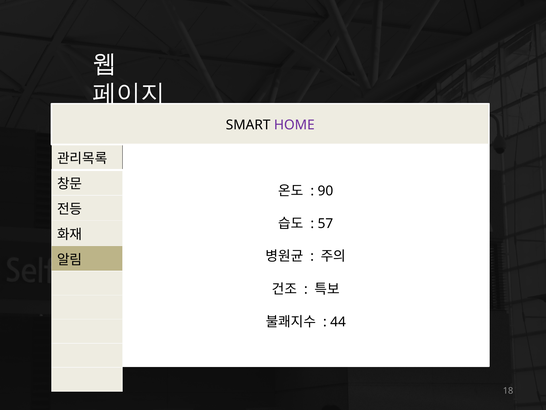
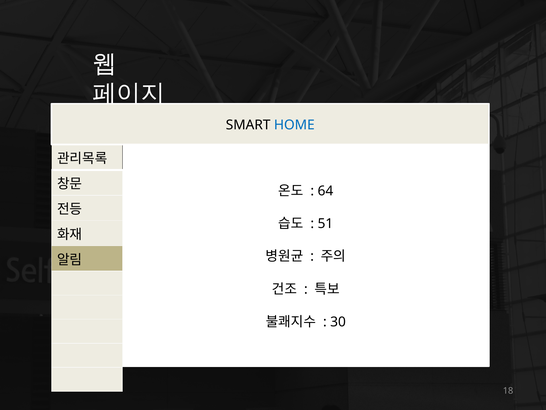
HOME colour: purple -> blue
90: 90 -> 64
57: 57 -> 51
44: 44 -> 30
